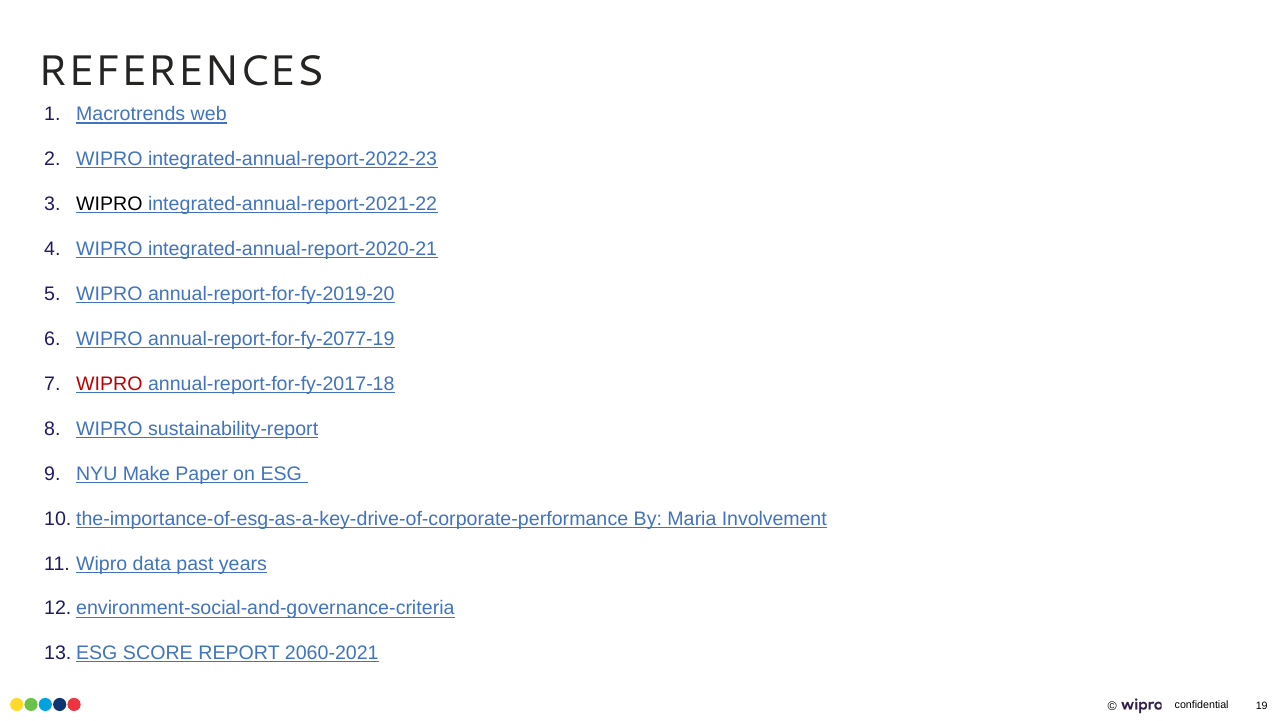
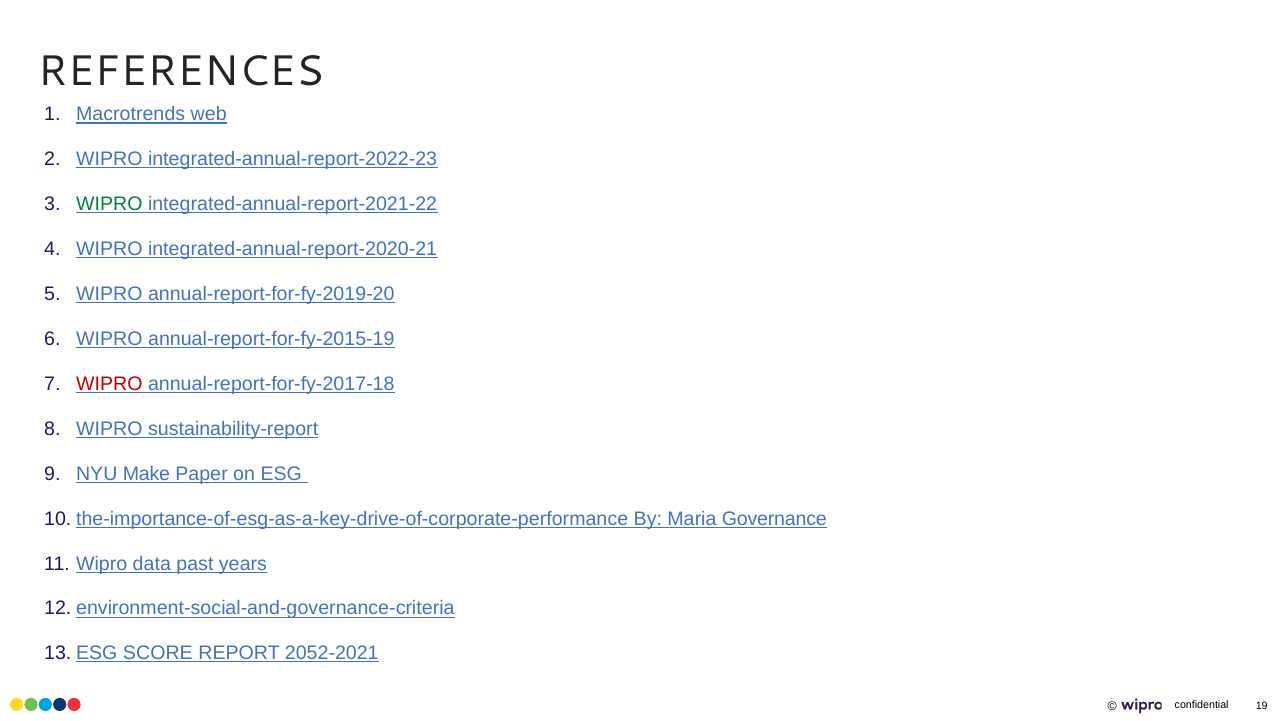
WIPRO at (109, 204) colour: black -> green
annual-report-for-fy-2077-19: annual-report-for-fy-2077-19 -> annual-report-for-fy-2015-19
Involvement: Involvement -> Governance
2060-2021: 2060-2021 -> 2052-2021
